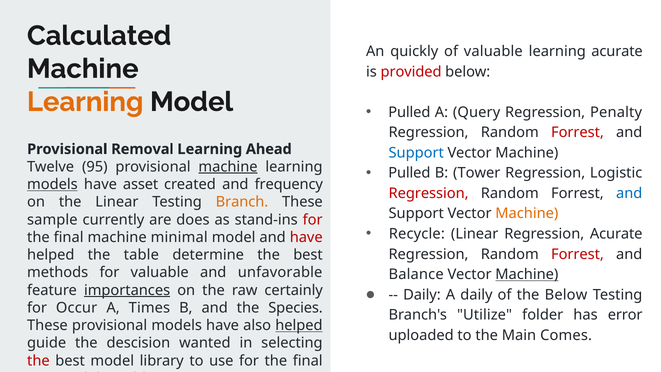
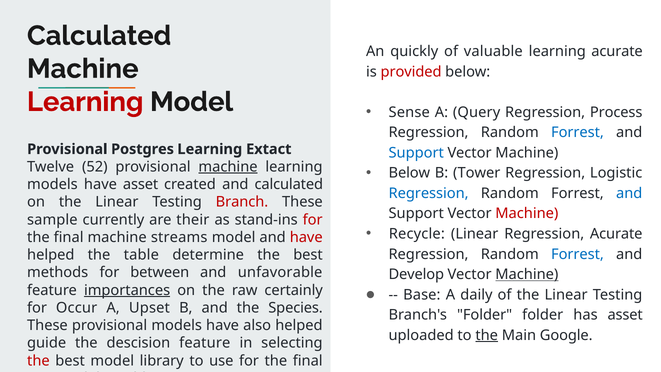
Learning at (85, 102) colour: orange -> red
Pulled at (409, 112): Pulled -> Sense
Penalty: Penalty -> Process
Forrest at (577, 133) colour: red -> blue
Removal: Removal -> Postgres
Ahead: Ahead -> Extact
95: 95 -> 52
Pulled at (409, 173): Pulled -> Below
models at (52, 184) underline: present -> none
and frequency: frequency -> calculated
Regression at (429, 193) colour: red -> blue
Branch colour: orange -> red
Machine at (527, 214) colour: orange -> red
does: does -> their
minimal: minimal -> streams
Forrest at (577, 254) colour: red -> blue
for valuable: valuable -> between
Balance: Balance -> Develop
Daily at (422, 295): Daily -> Base
of the Below: Below -> Linear
Times: Times -> Upset
Branch's Utilize: Utilize -> Folder
has error: error -> asset
helped at (299, 325) underline: present -> none
the at (487, 335) underline: none -> present
Comes: Comes -> Google
descision wanted: wanted -> feature
